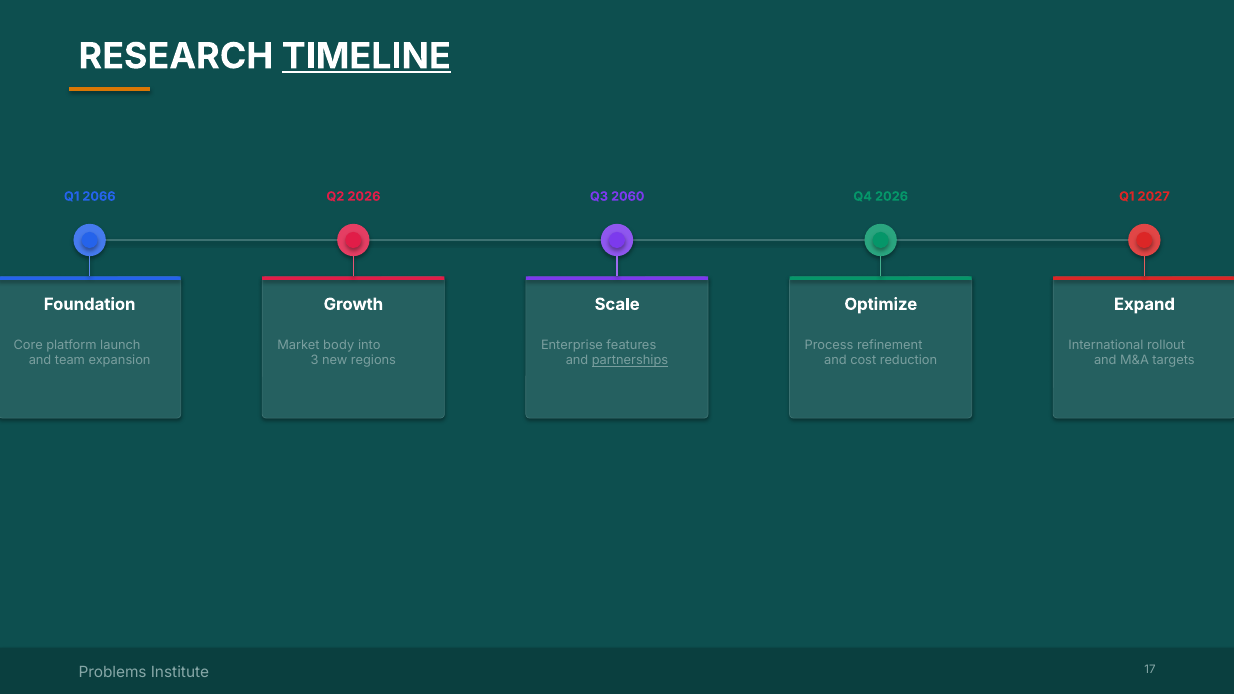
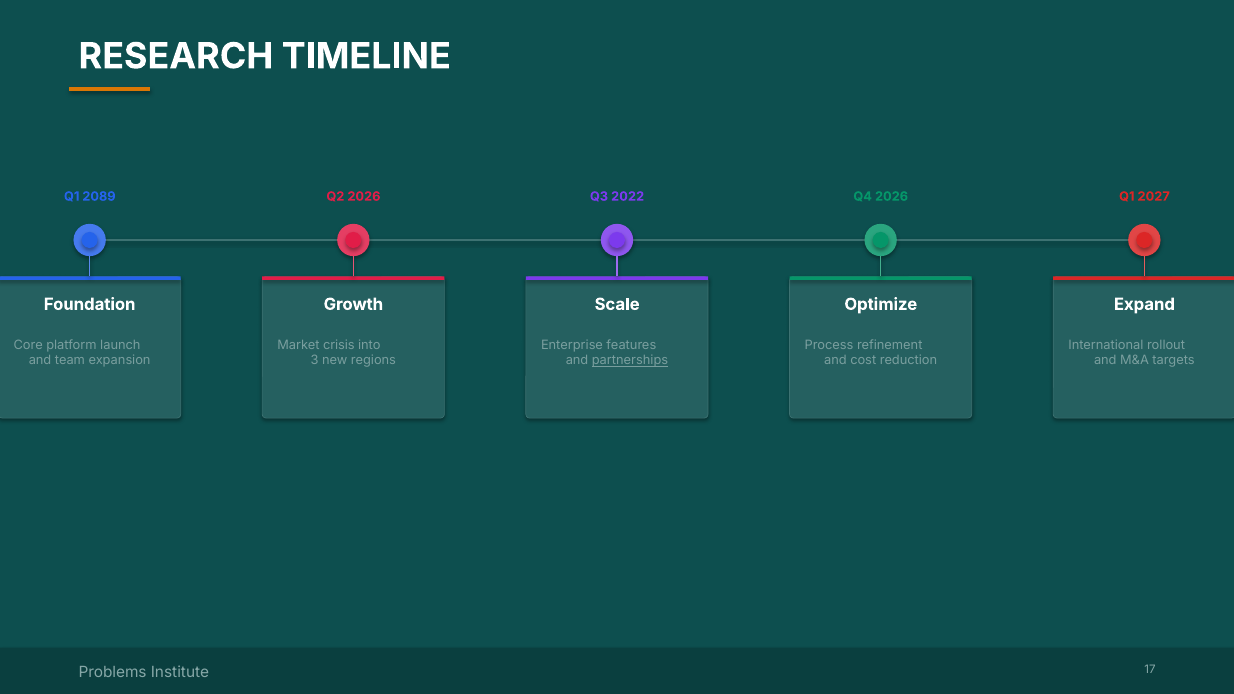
TIMELINE underline: present -> none
2066: 2066 -> 2089
2060: 2060 -> 2022
body: body -> crisis
